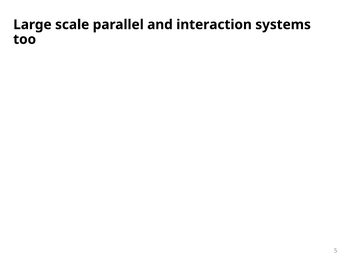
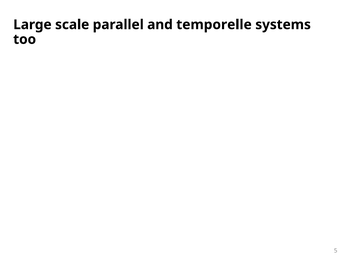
interaction: interaction -> temporelle
